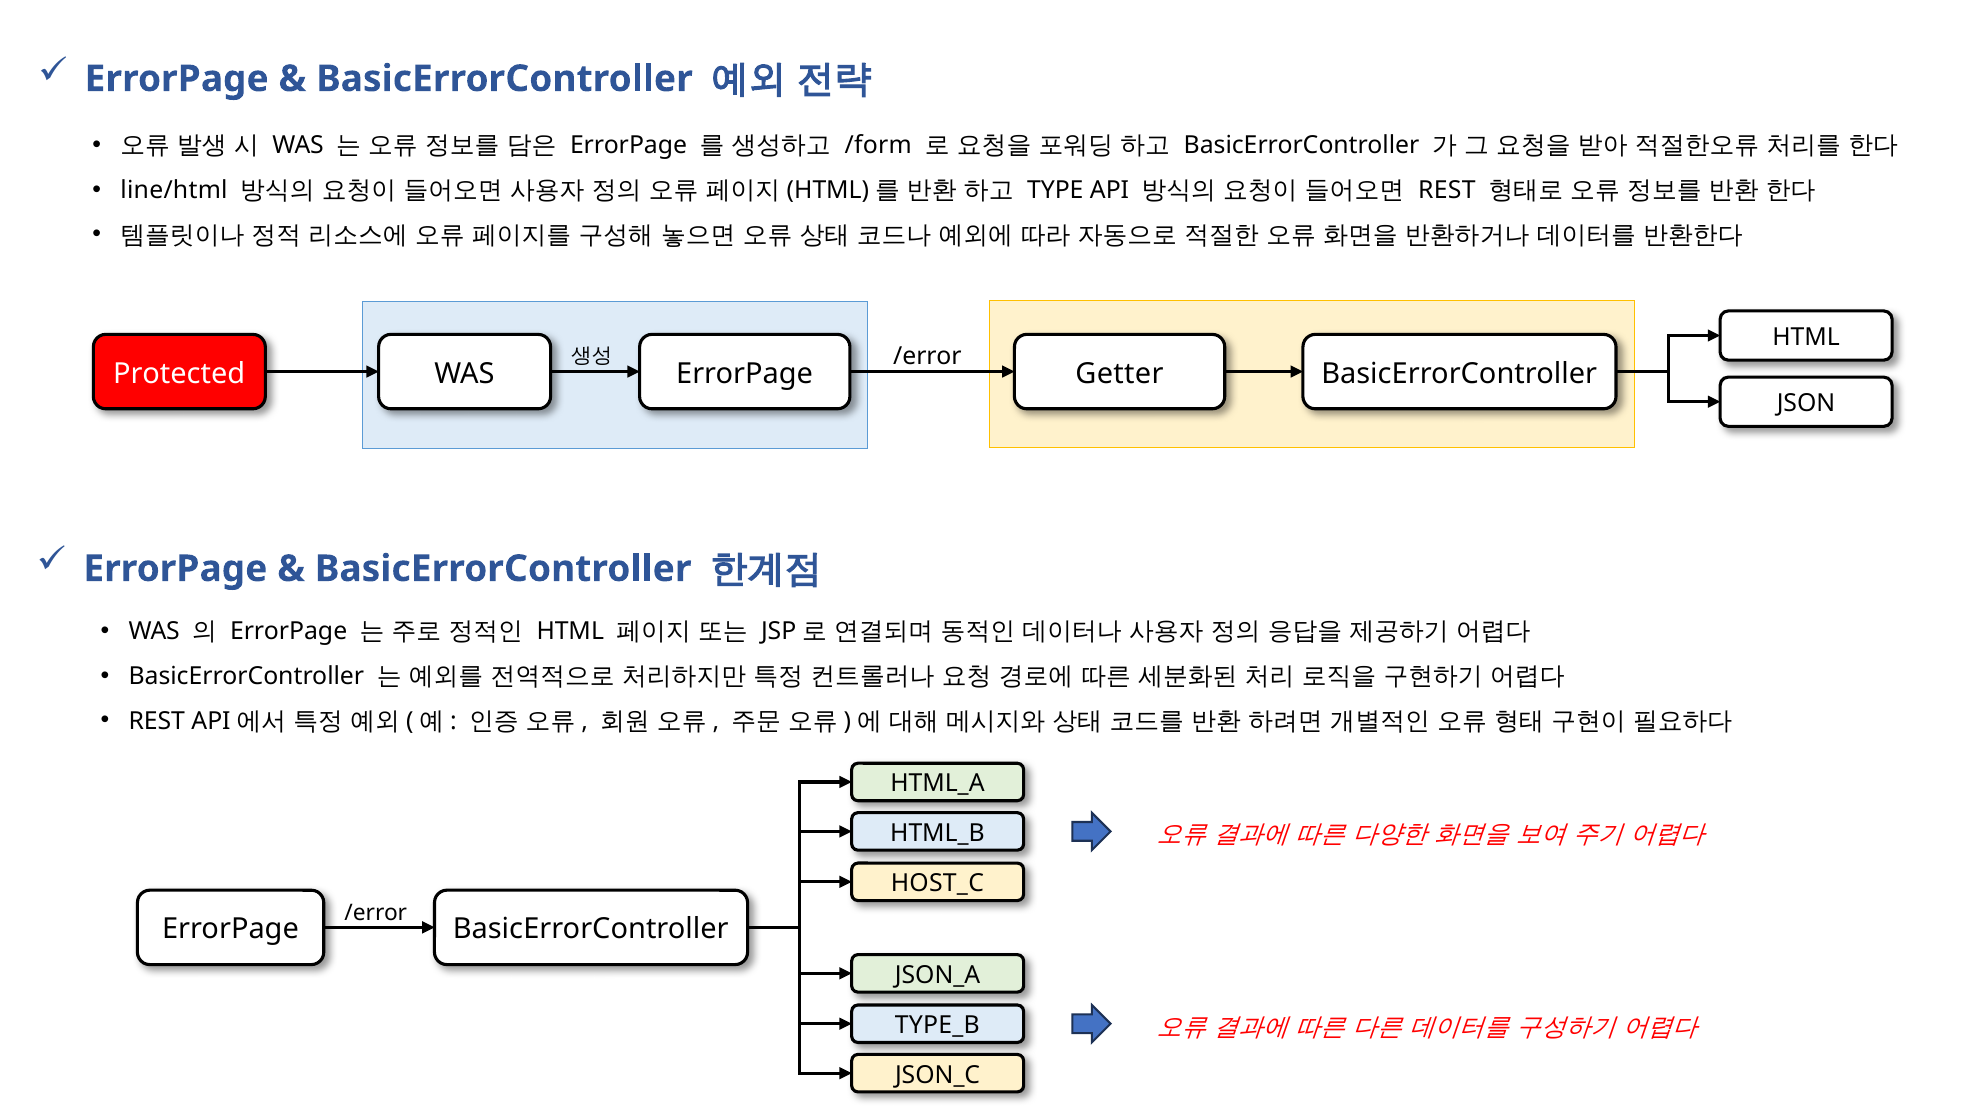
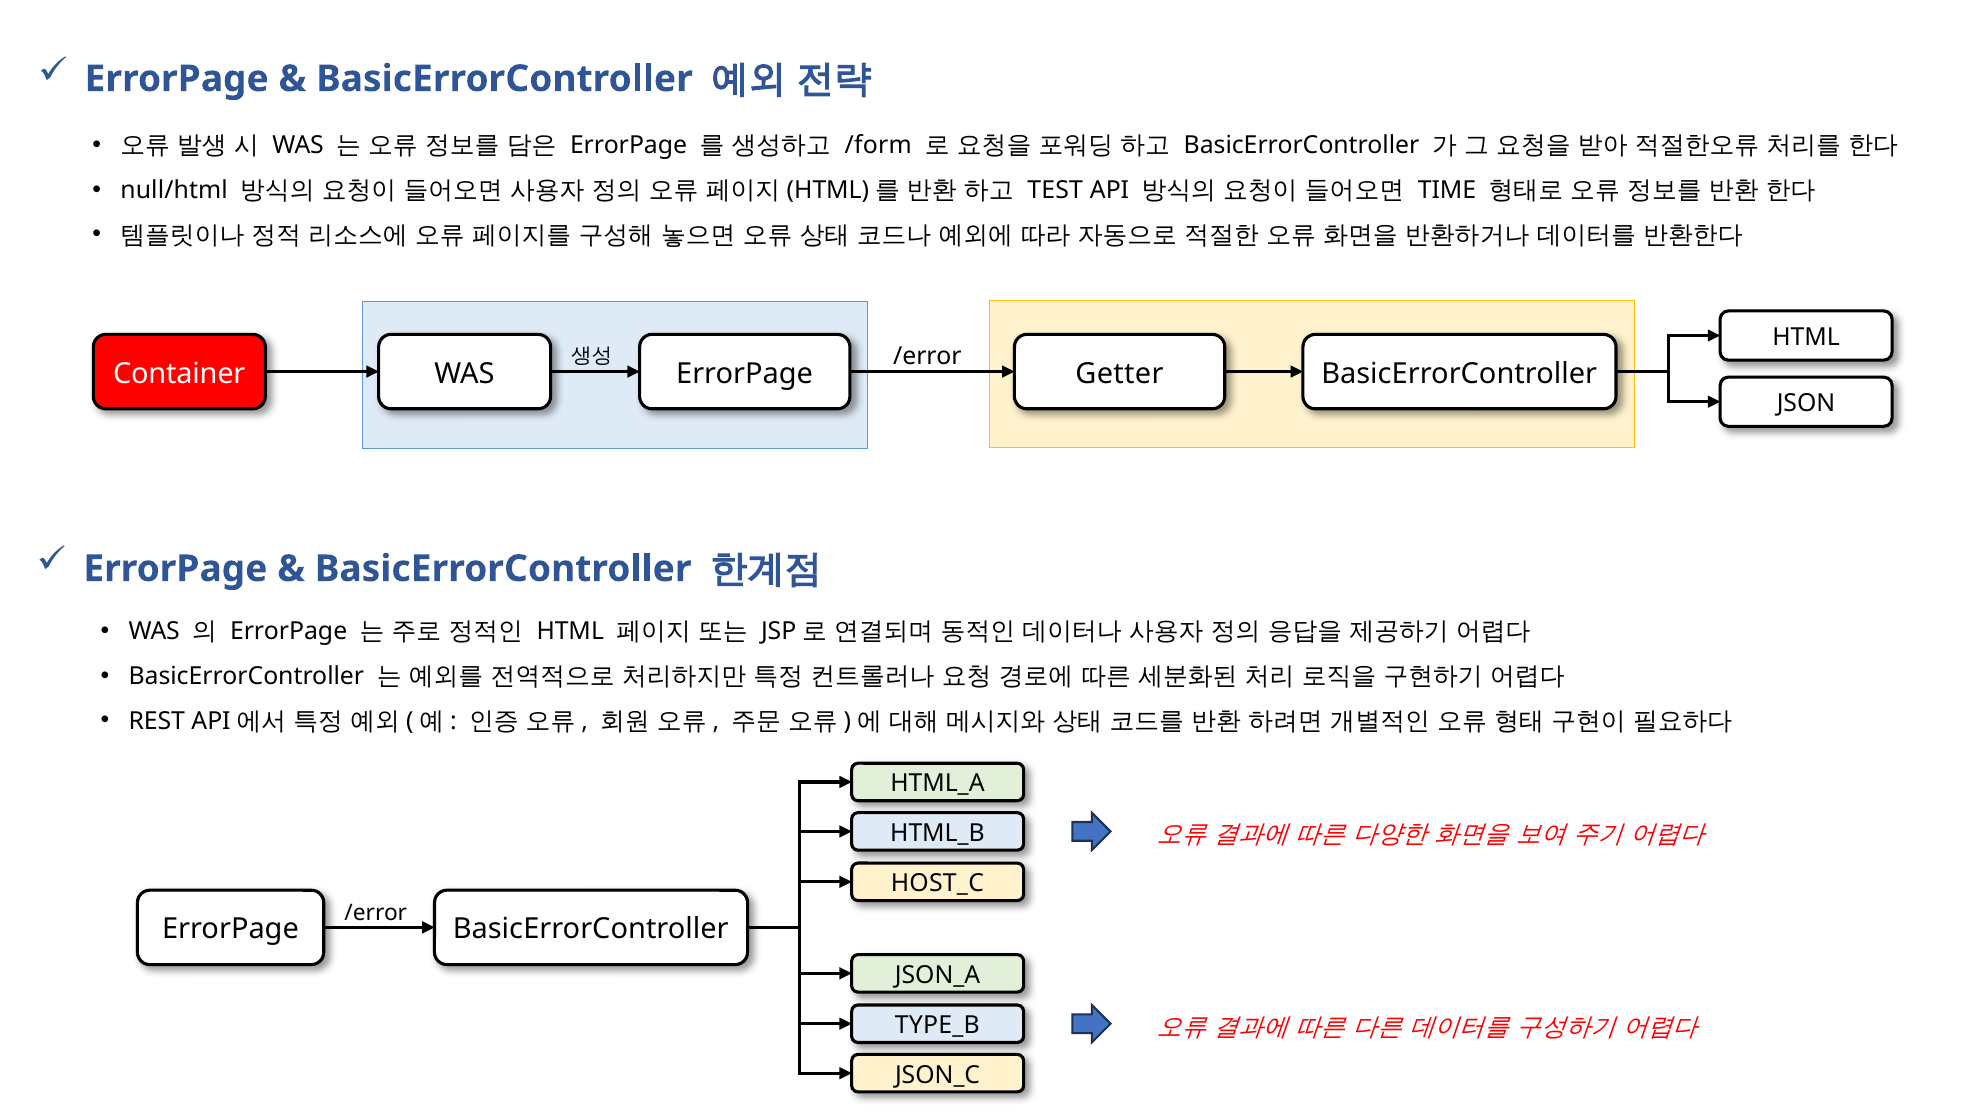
line/html: line/html -> null/html
TYPE: TYPE -> TEST
REST at (1447, 190): REST -> TIME
Protected: Protected -> Container
